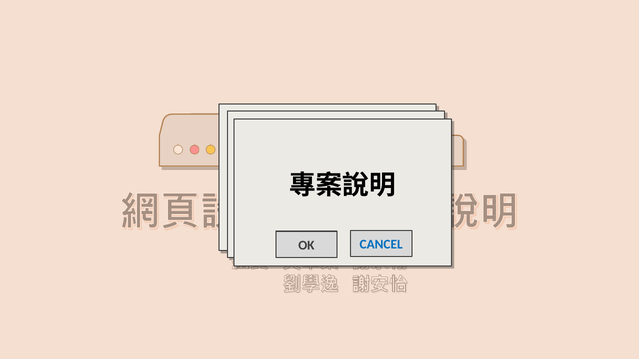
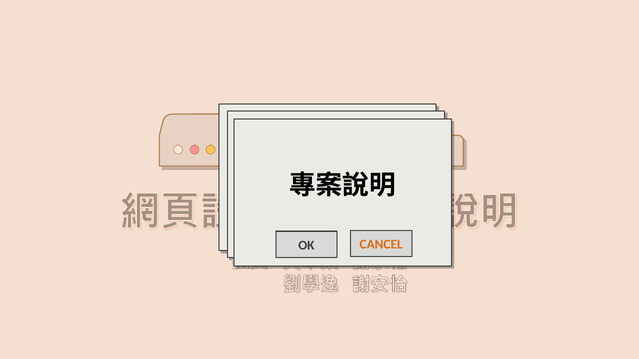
CANCEL at (381, 245) colour: blue -> orange
